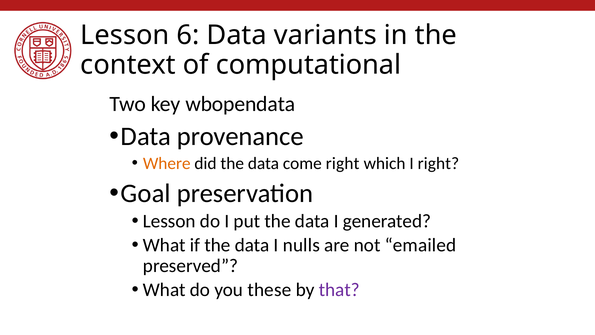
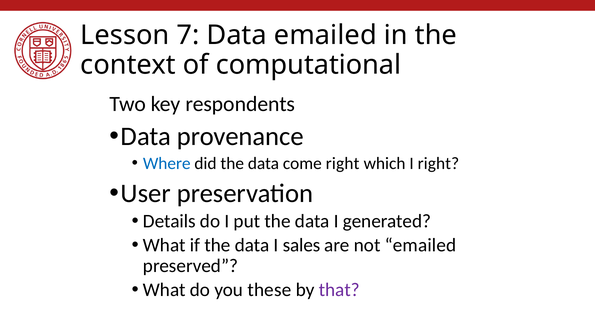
6: 6 -> 7
Data variants: variants -> emailed
wbopendata: wbopendata -> respondents
Where colour: orange -> blue
Goal: Goal -> User
Lesson at (169, 221): Lesson -> Details
nulls: nulls -> sales
